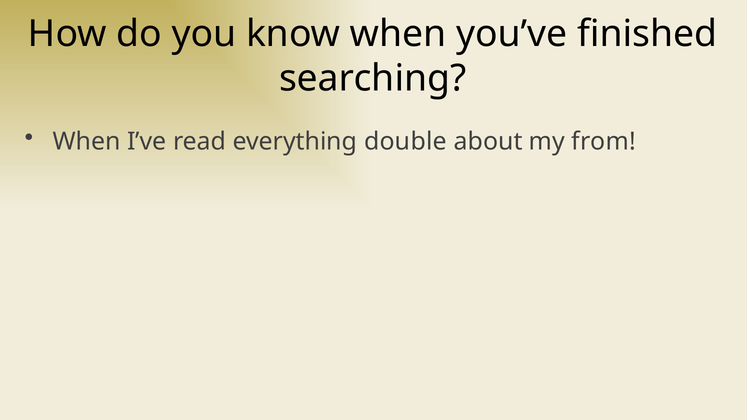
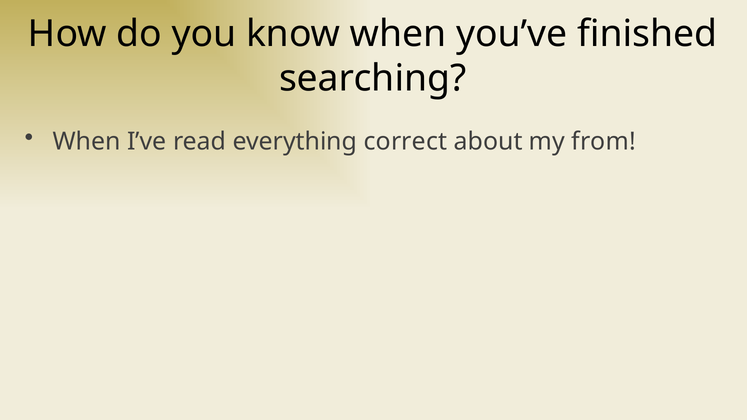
double: double -> correct
